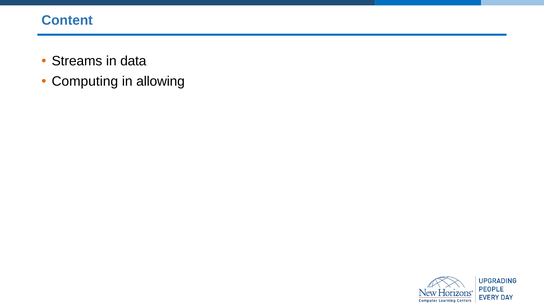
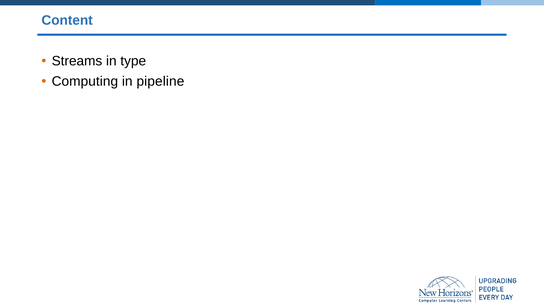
data: data -> type
allowing: allowing -> pipeline
